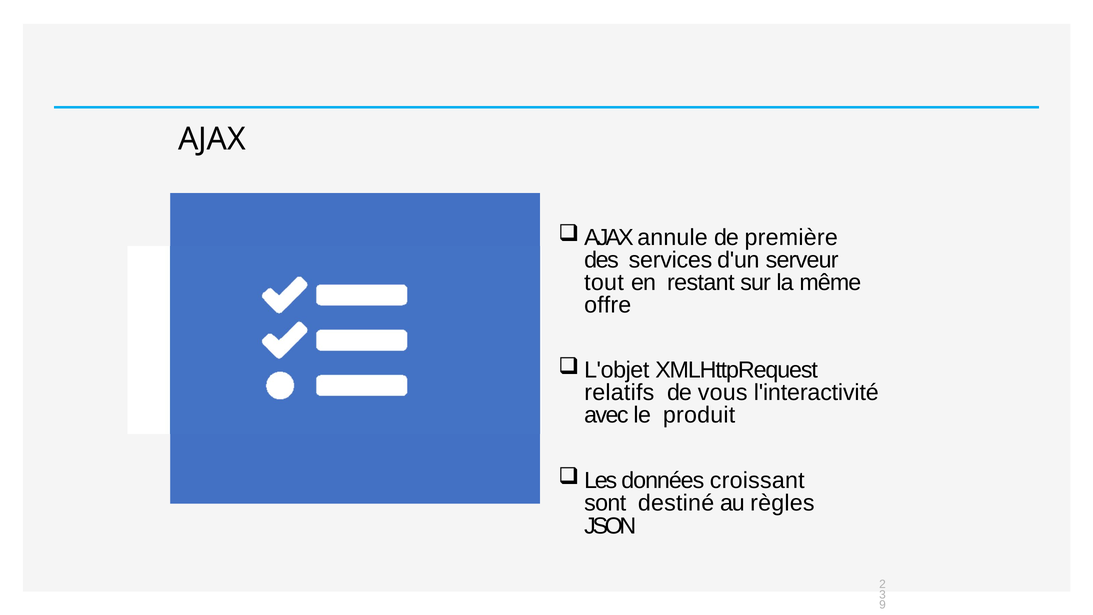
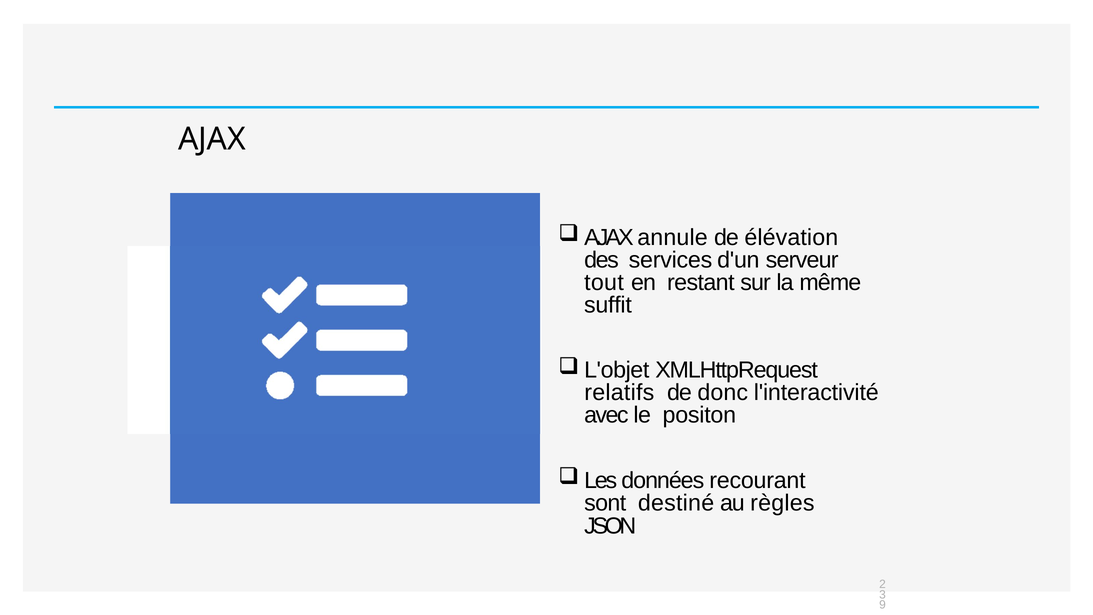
première: première -> élévation
offre: offre -> suffit
vous: vous -> donc
produit: produit -> positon
croissant: croissant -> recourant
